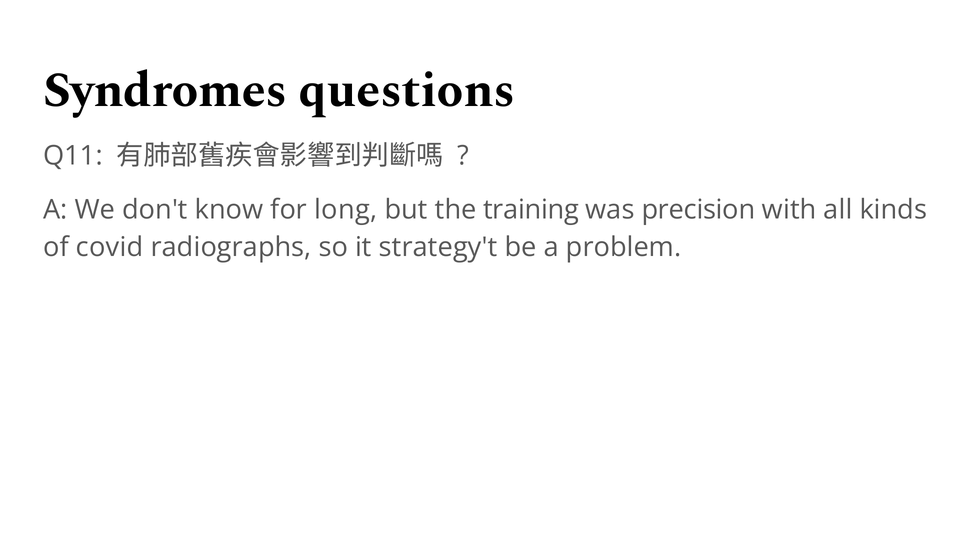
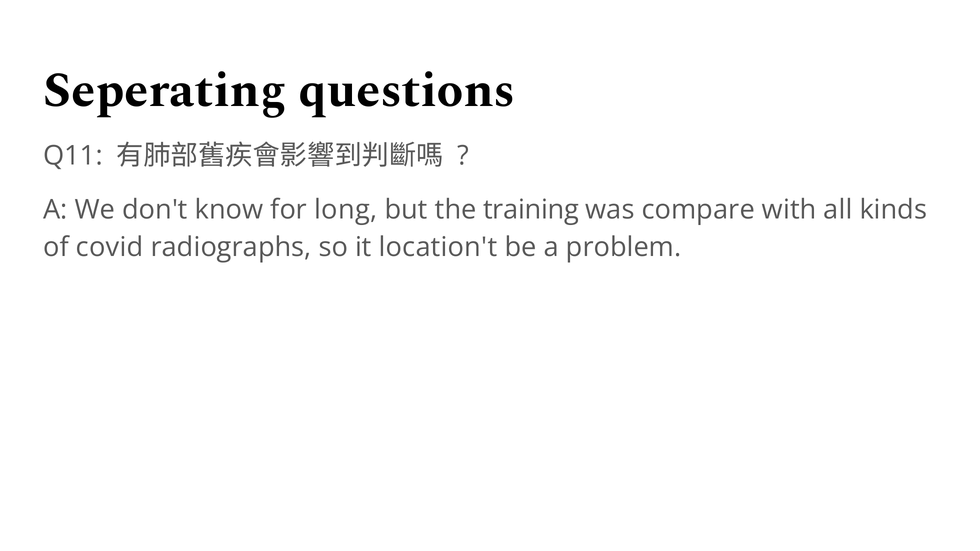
Syndromes: Syndromes -> Seperating
precision: precision -> compare
strategy't: strategy't -> location't
